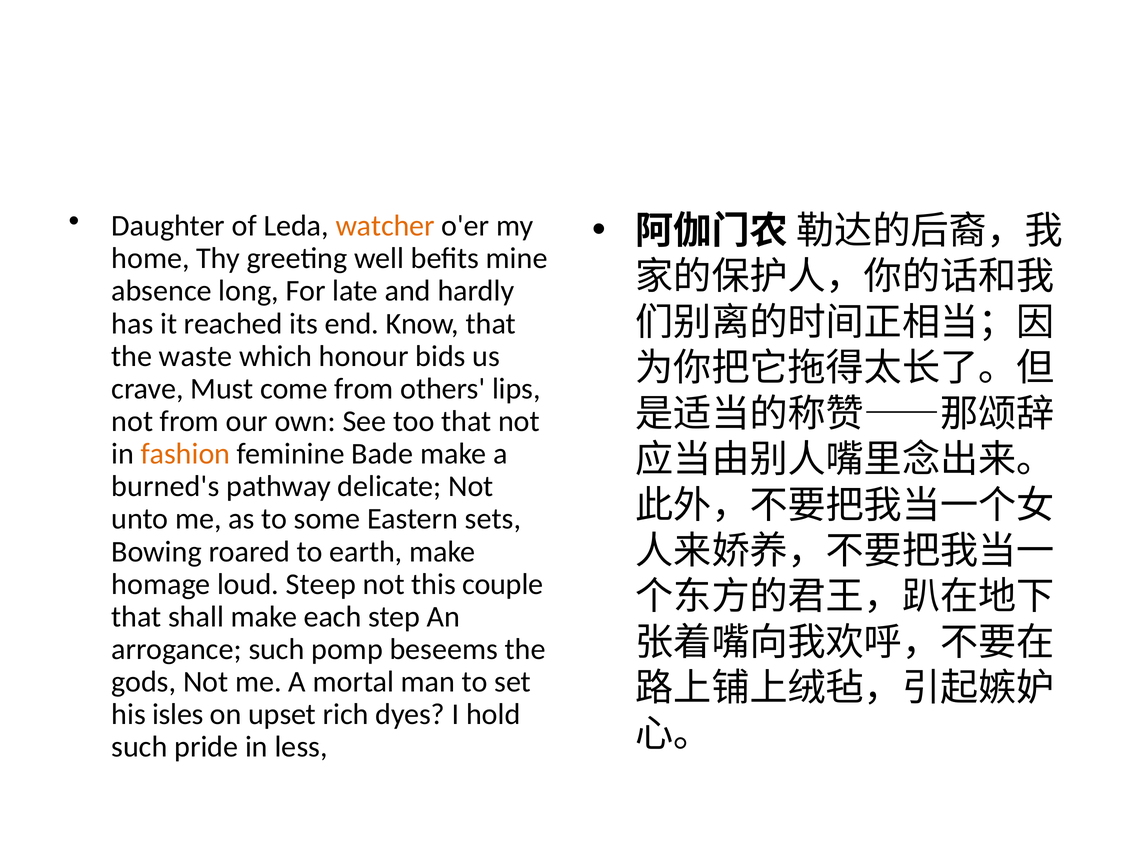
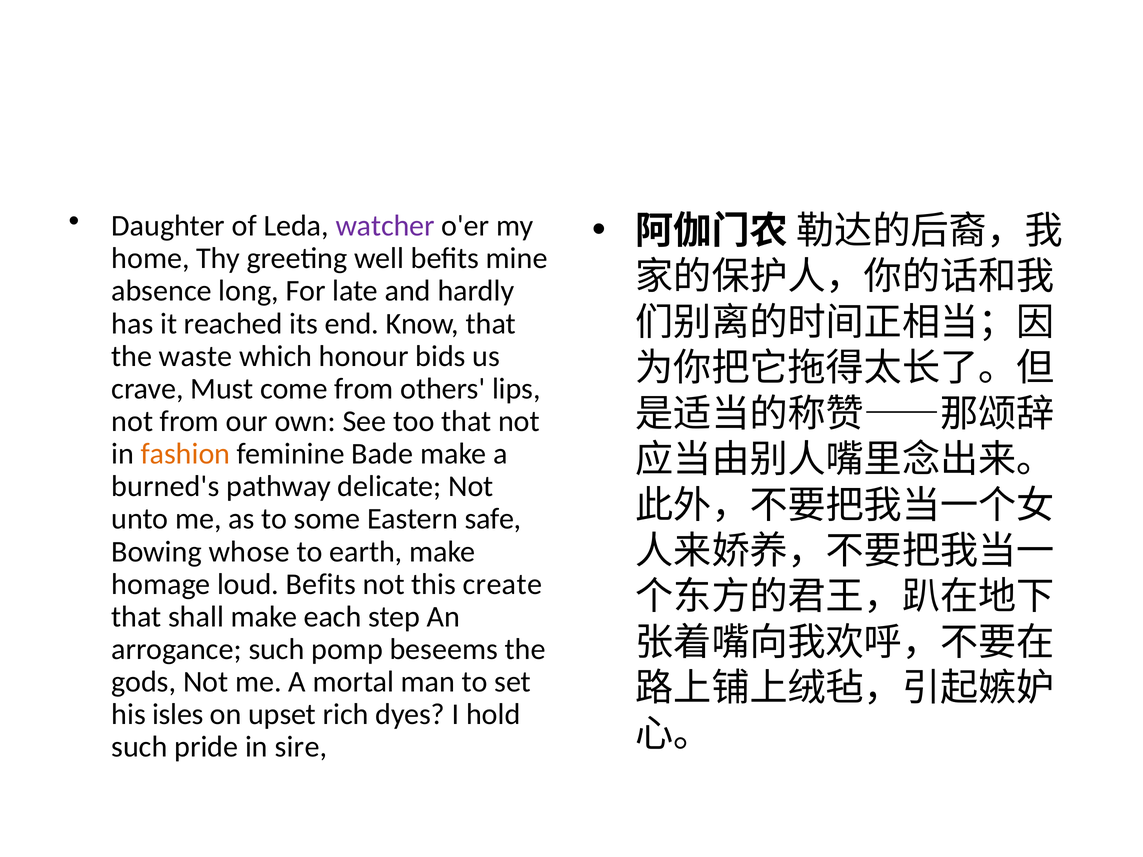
watcher colour: orange -> purple
sets: sets -> safe
roared: roared -> whose
loud Steep: Steep -> Befits
couple: couple -> create
less: less -> sire
